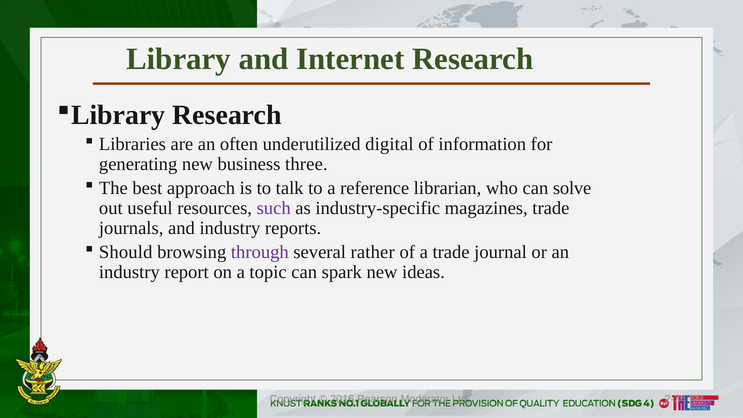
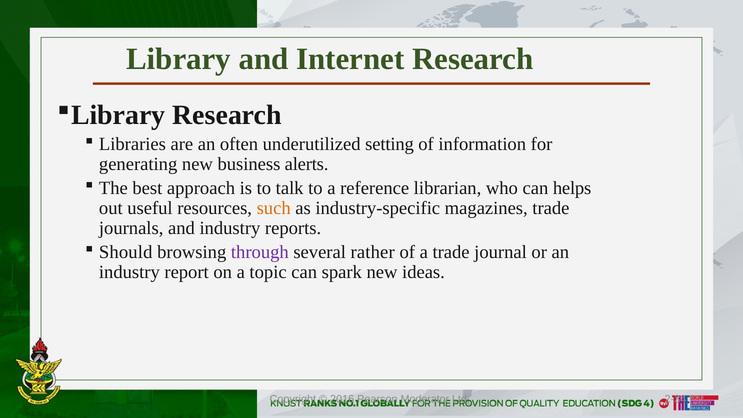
digital: digital -> setting
three: three -> alerts
solve: solve -> helps
such colour: purple -> orange
